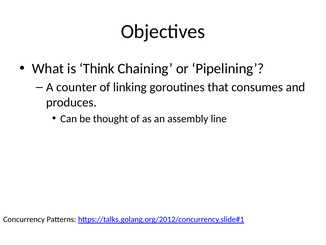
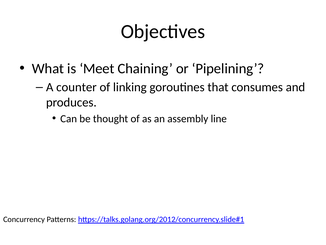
Think: Think -> Meet
